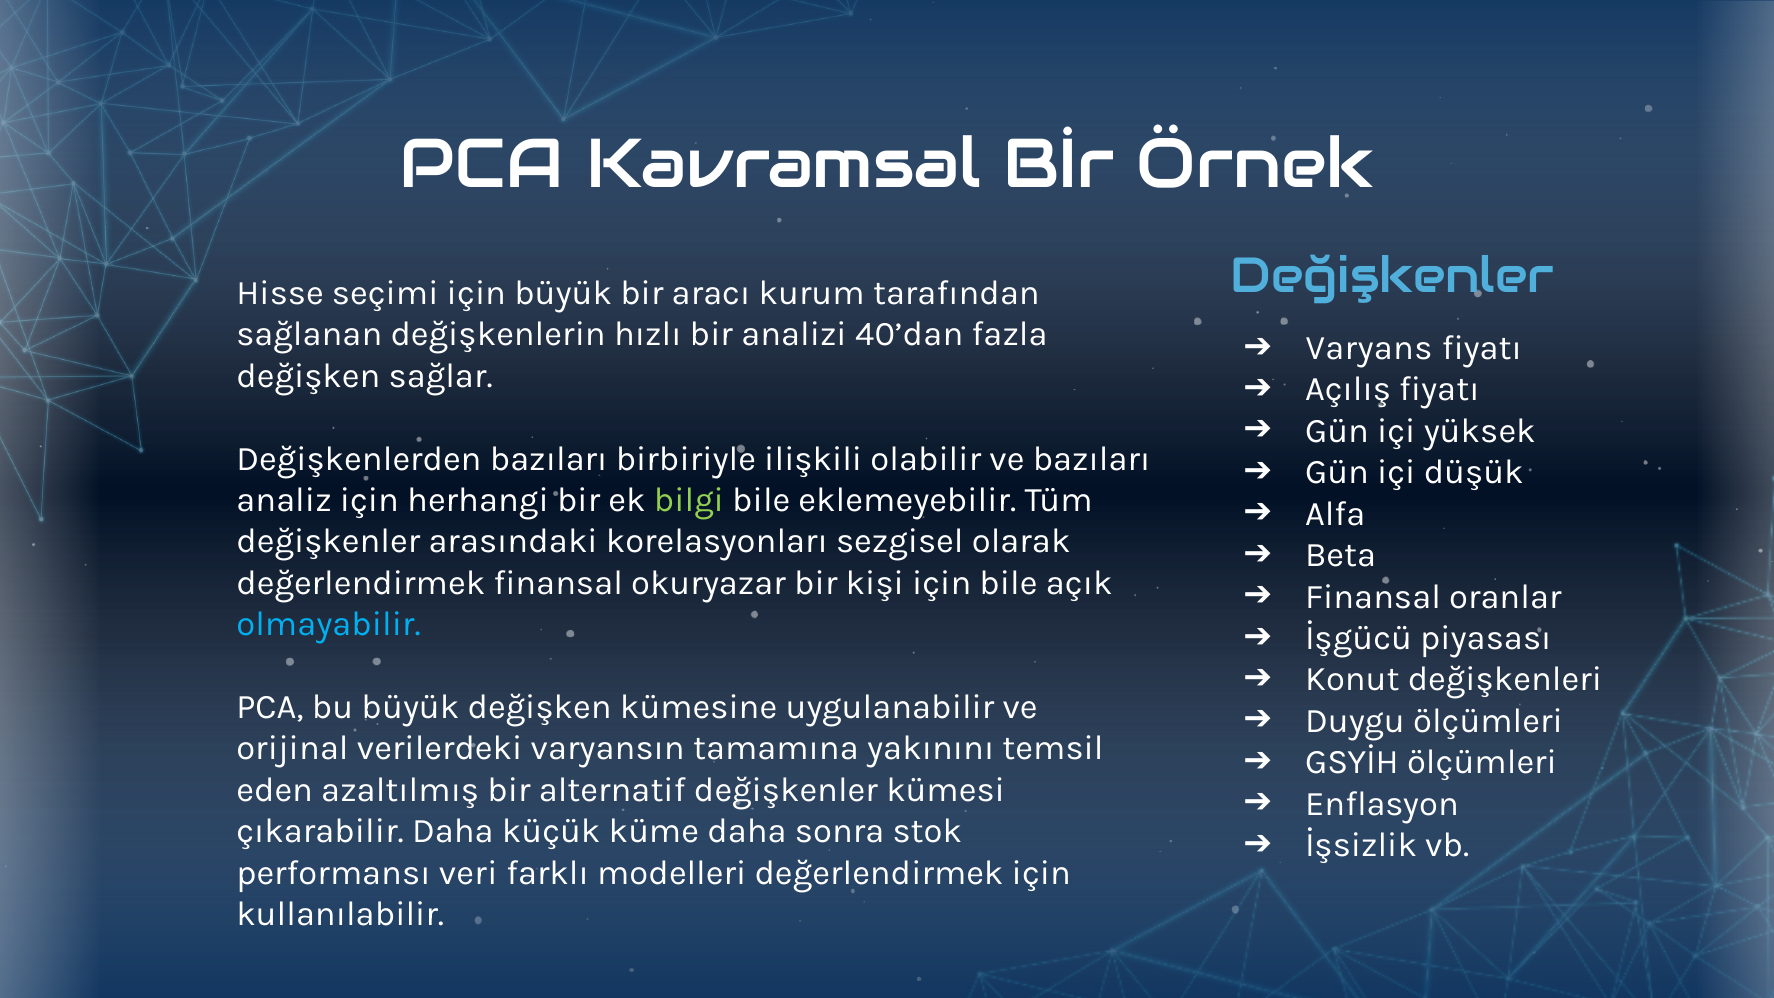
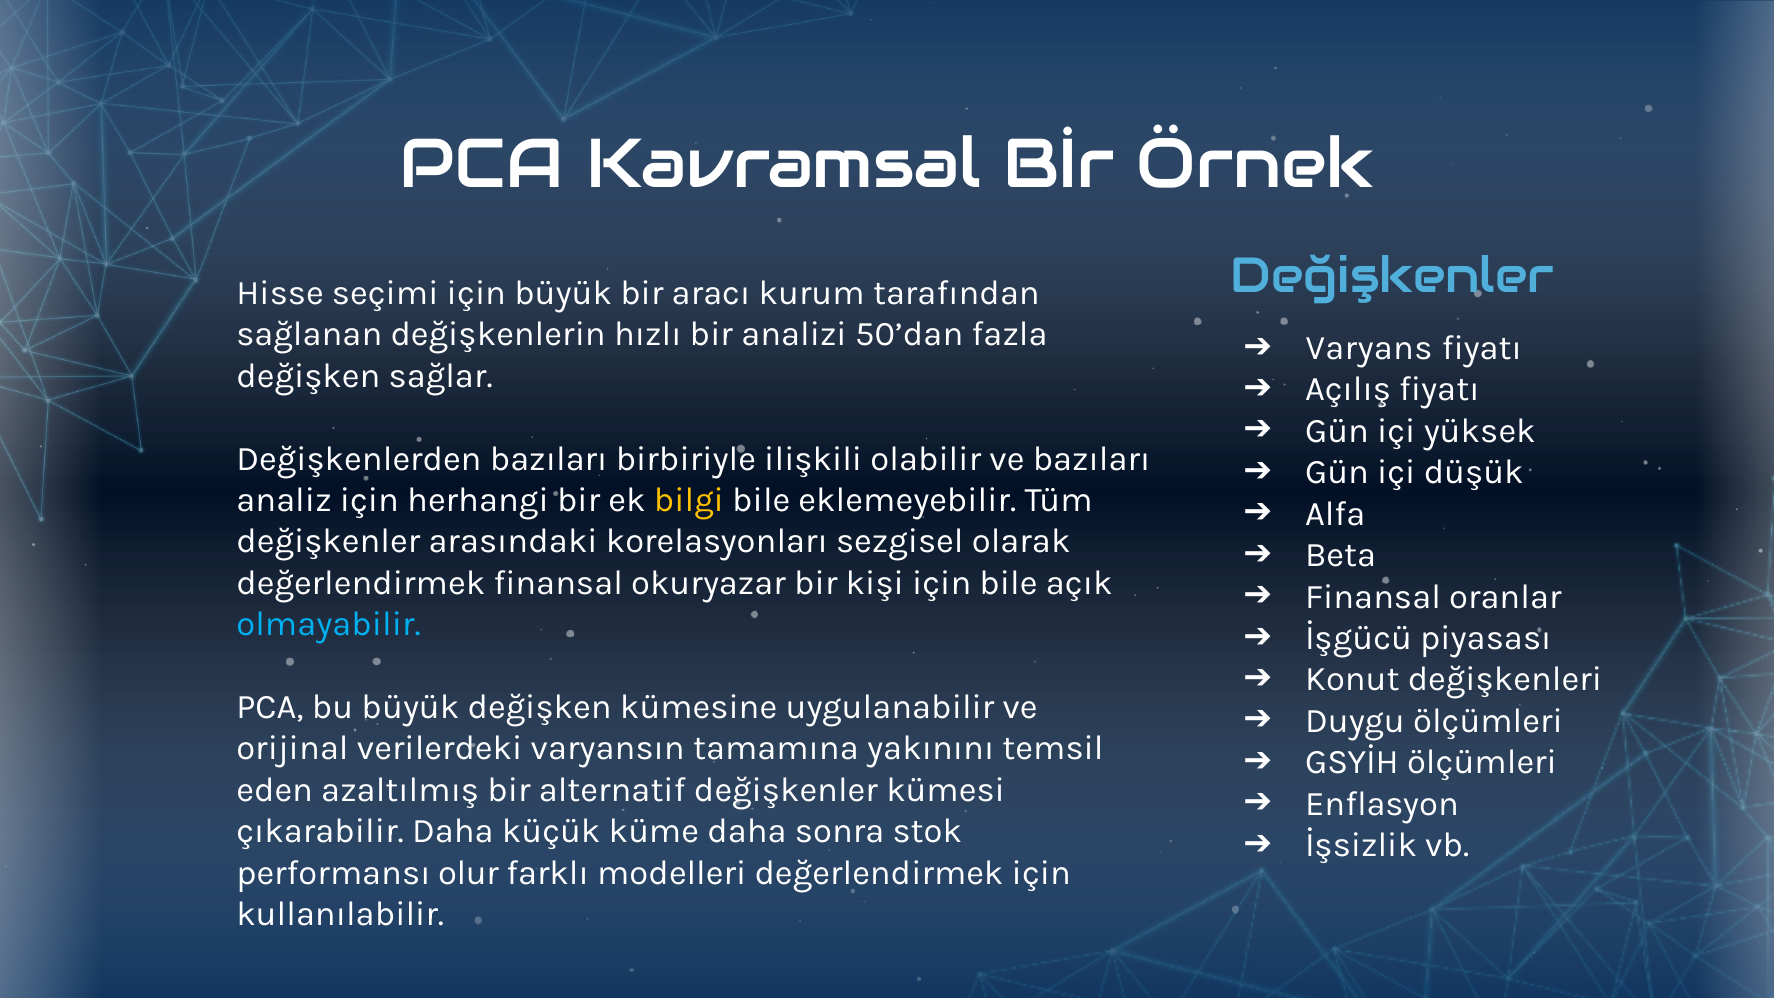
40’dan: 40’dan -> 50’dan
bilgi colour: light green -> yellow
veri: veri -> olur
